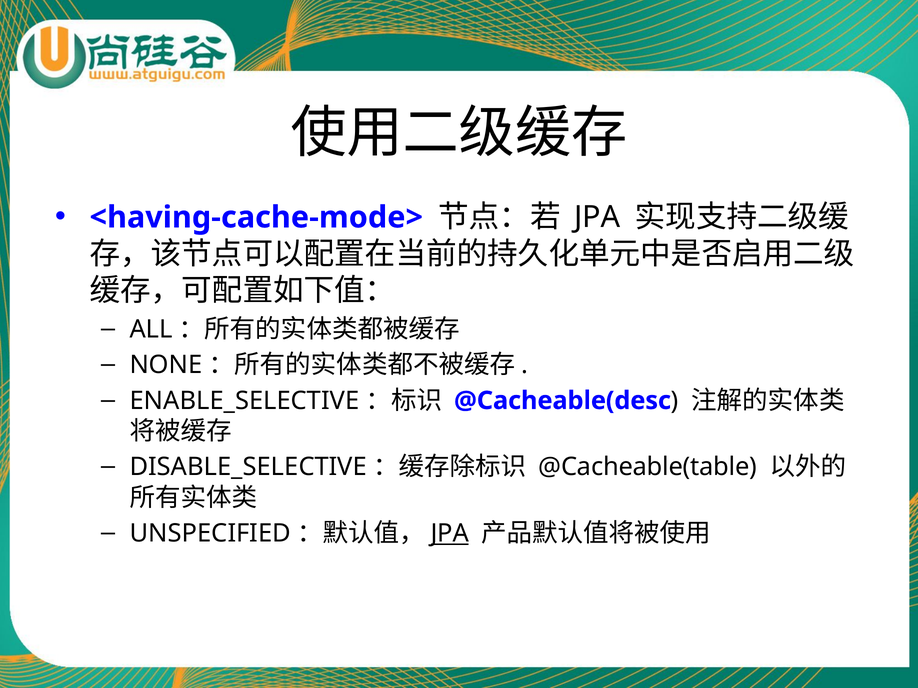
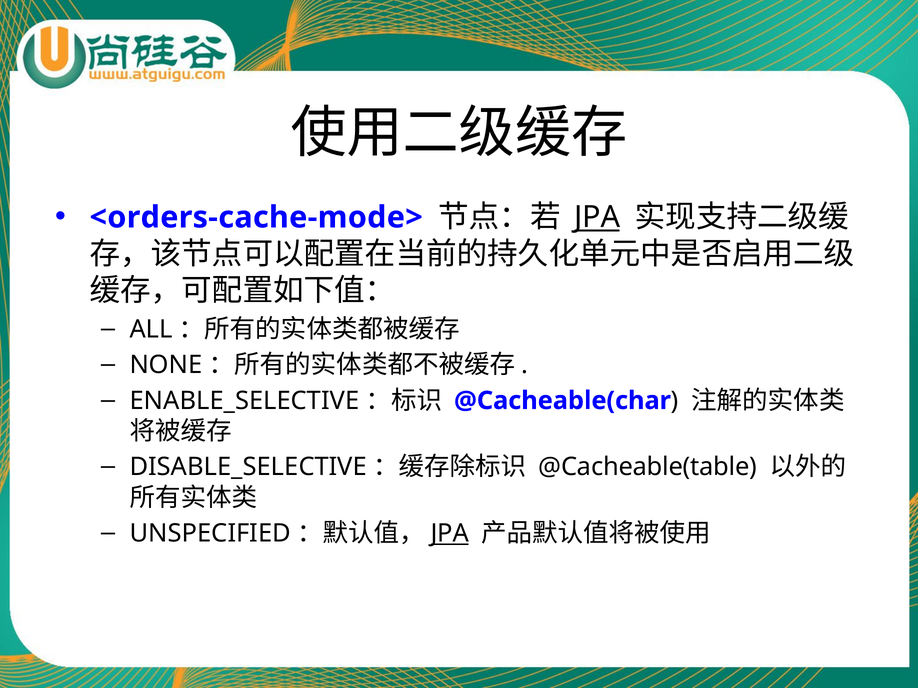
<having-cache-mode>: <having-cache-mode> -> <orders-cache-mode>
JPA at (597, 218) underline: none -> present
@Cacheable(desc: @Cacheable(desc -> @Cacheable(char
